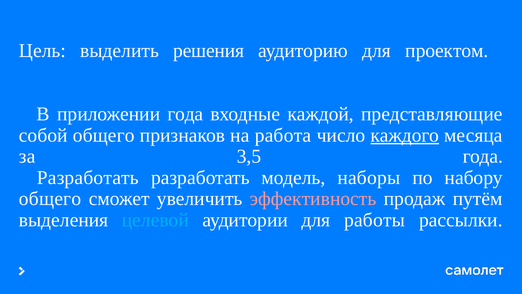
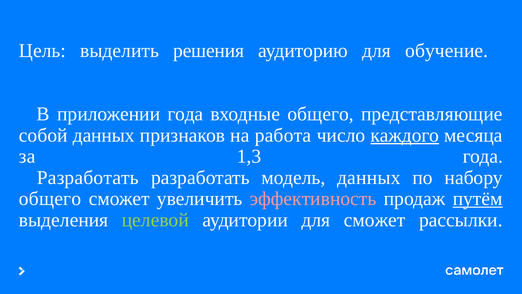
проектом: проектом -> обучение
входные каждой: каждой -> общего
собой общего: общего -> данных
3,5: 3,5 -> 1,3
модель наборы: наборы -> данных
путём underline: none -> present
целевой colour: light blue -> light green
для работы: работы -> сможет
